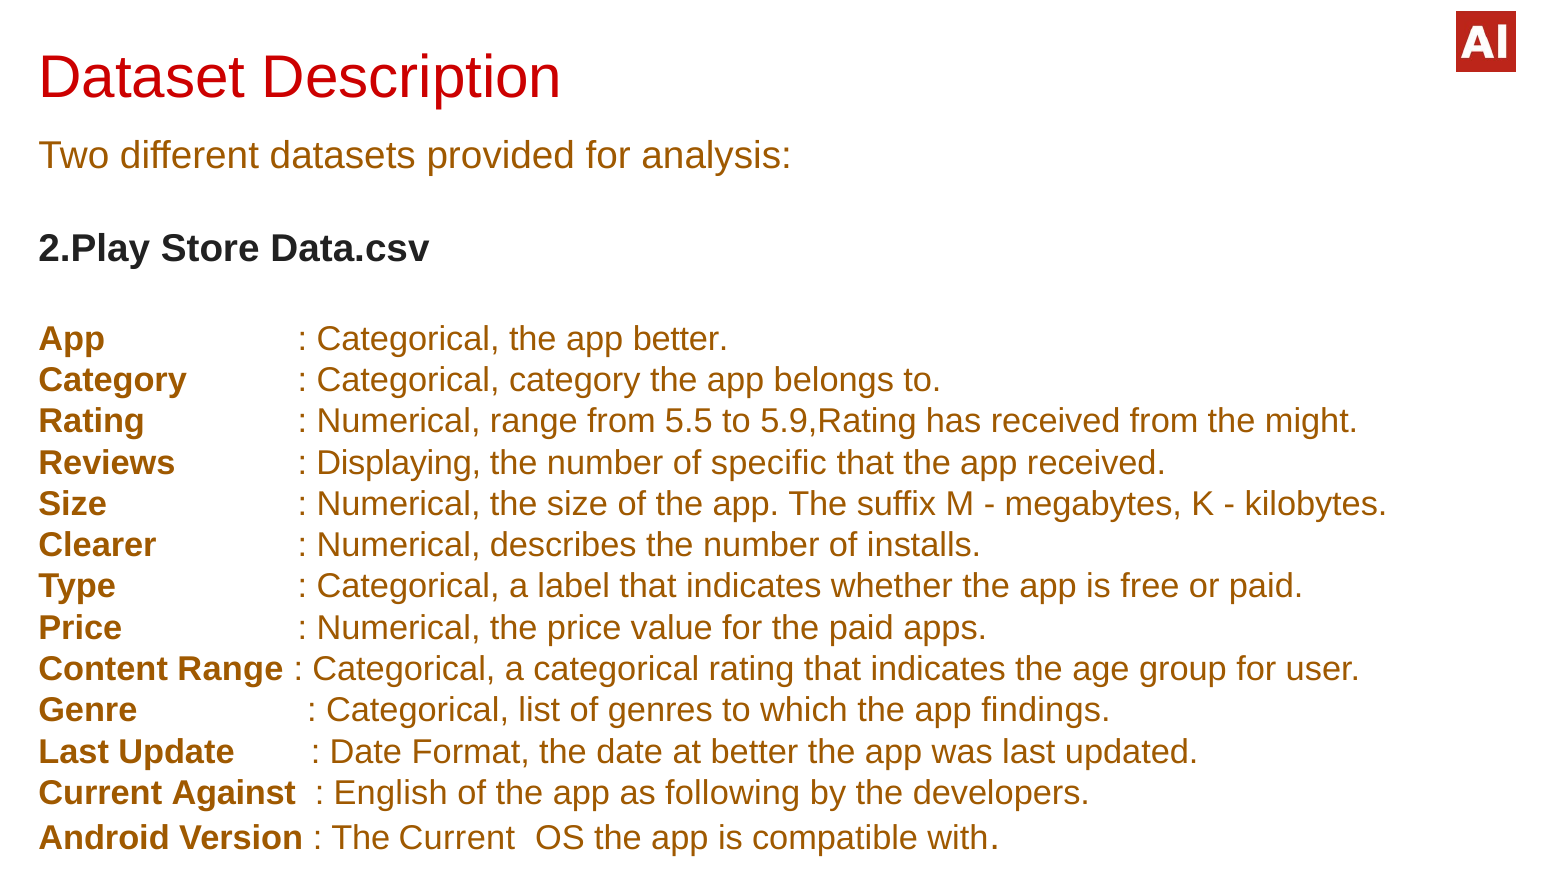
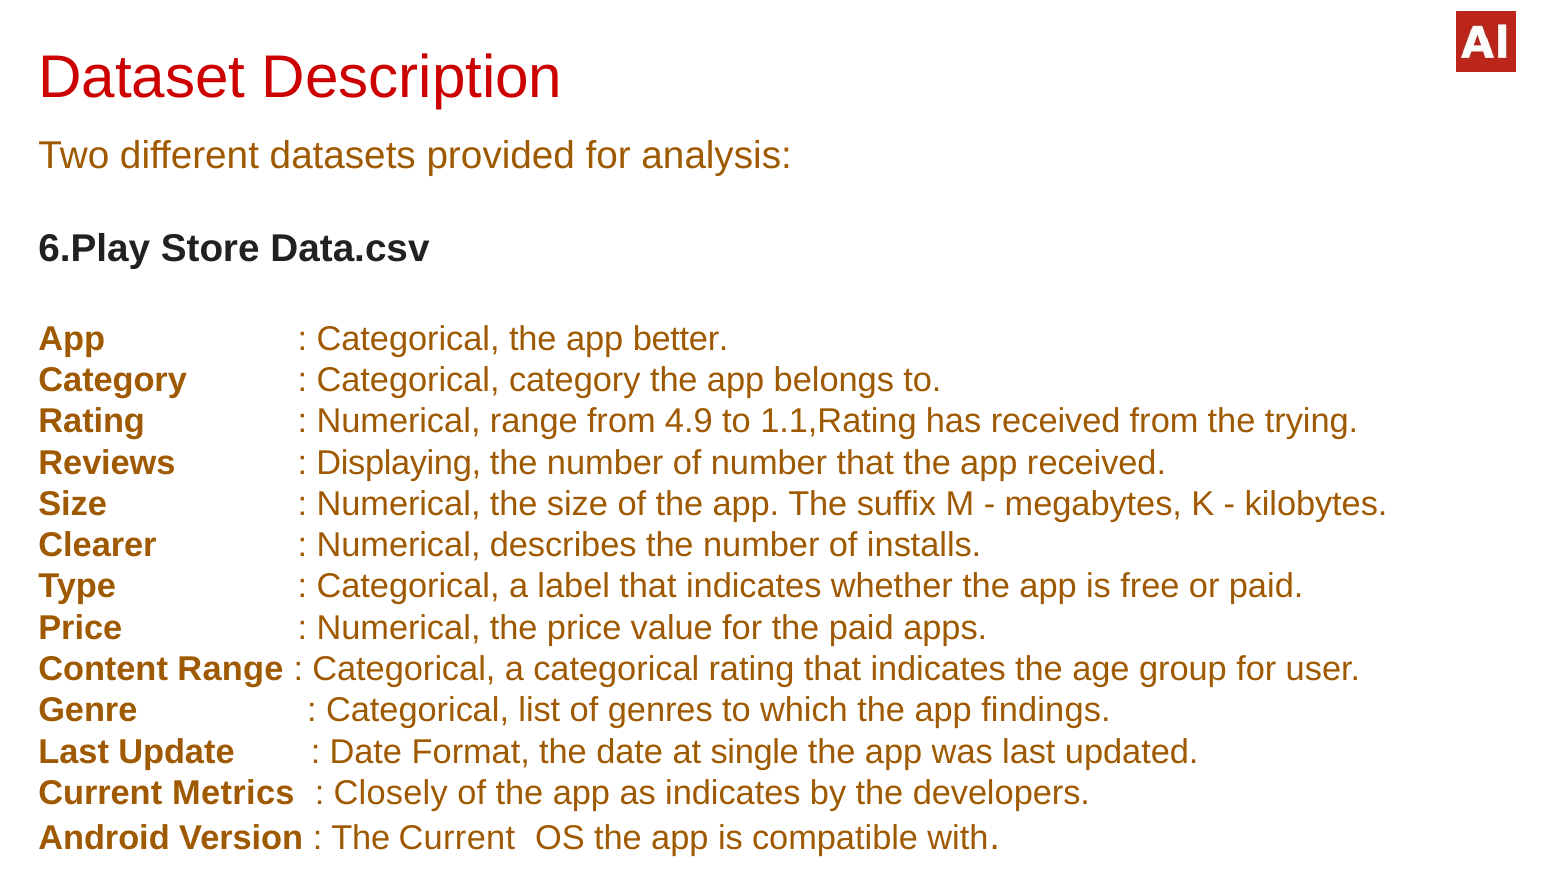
2.Play: 2.Play -> 6.Play
5.5: 5.5 -> 4.9
5.9,Rating: 5.9,Rating -> 1.1,Rating
might: might -> trying
of specific: specific -> number
at better: better -> single
Against: Against -> Metrics
English: English -> Closely
as following: following -> indicates
